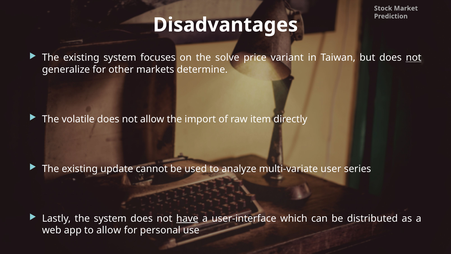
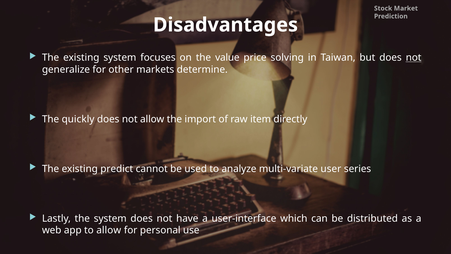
solve: solve -> value
variant: variant -> solving
volatile: volatile -> quickly
update: update -> predict
have underline: present -> none
